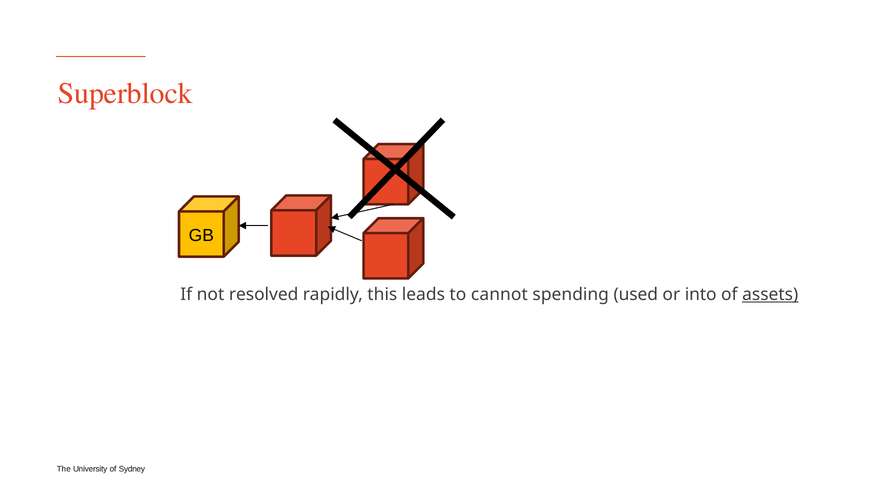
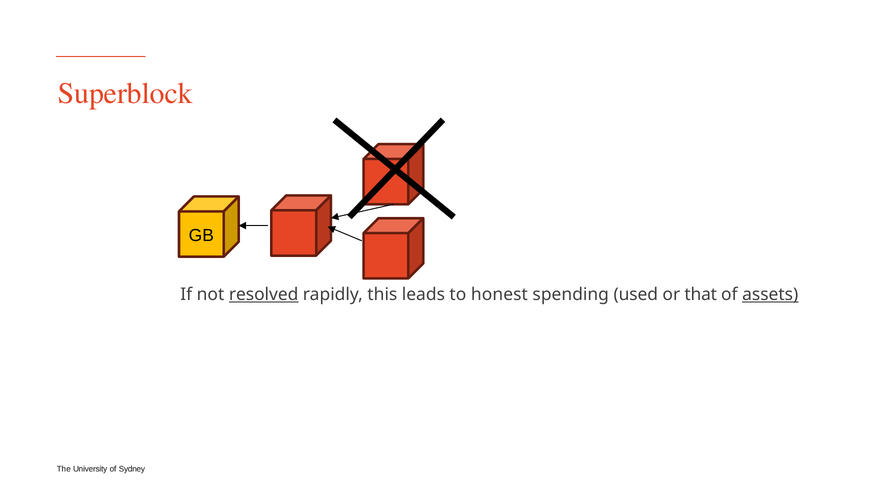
resolved underline: none -> present
cannot: cannot -> honest
into: into -> that
